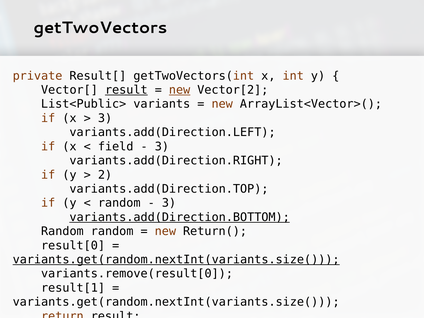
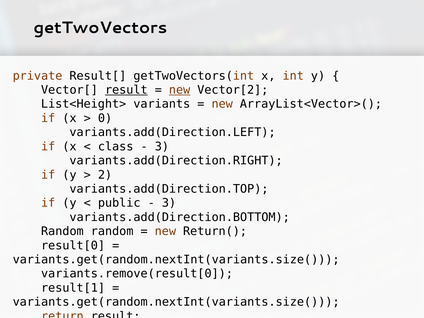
List<Public>: List<Public> -> List<Height>
3 at (105, 118): 3 -> 0
field: field -> class
random at (119, 203): random -> public
variants.add(Direction.BOTTOM underline: present -> none
variants.get(random.nextInt(variants.size( at (176, 260) underline: present -> none
